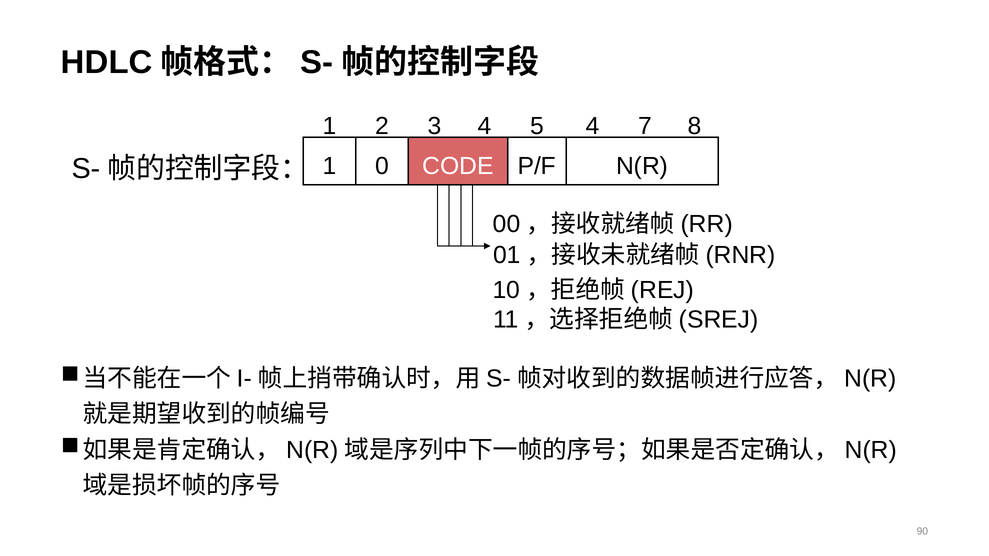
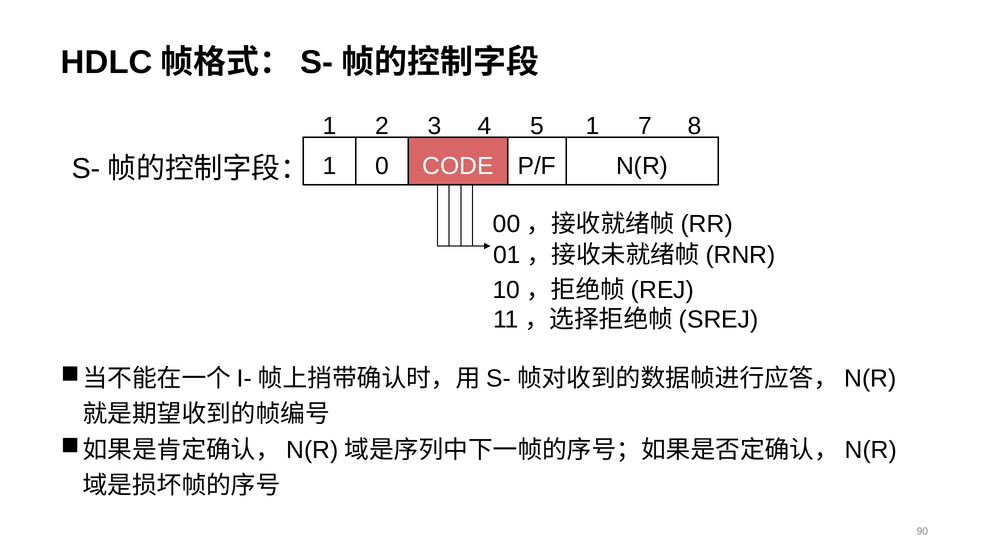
5 4: 4 -> 1
